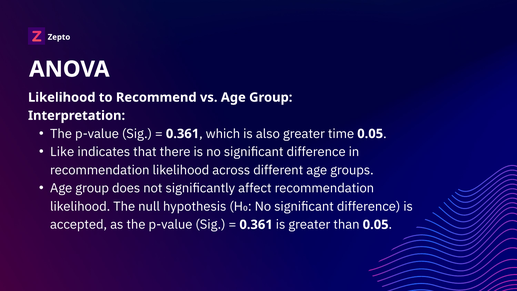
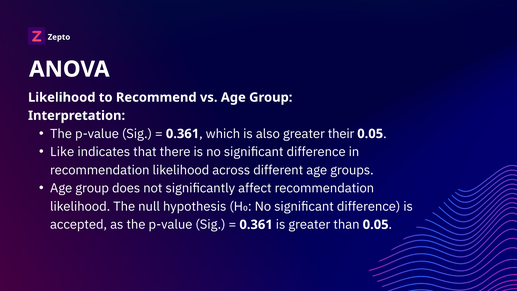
time: time -> their
